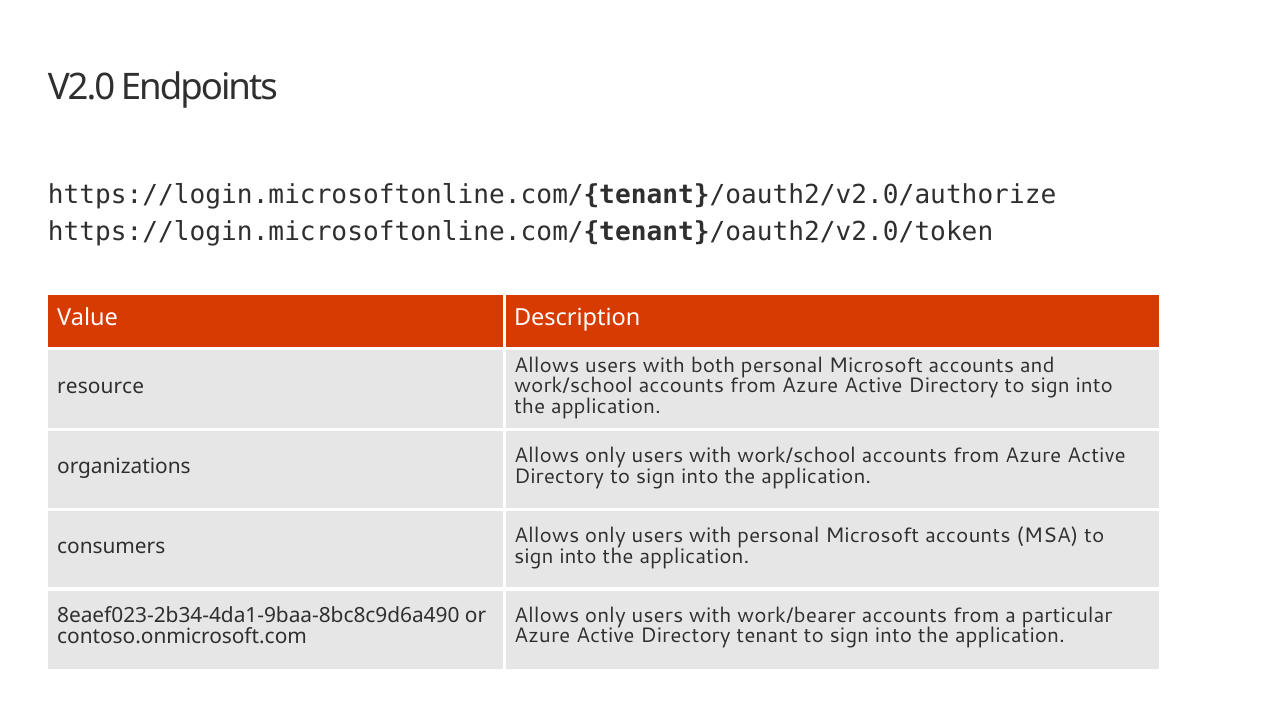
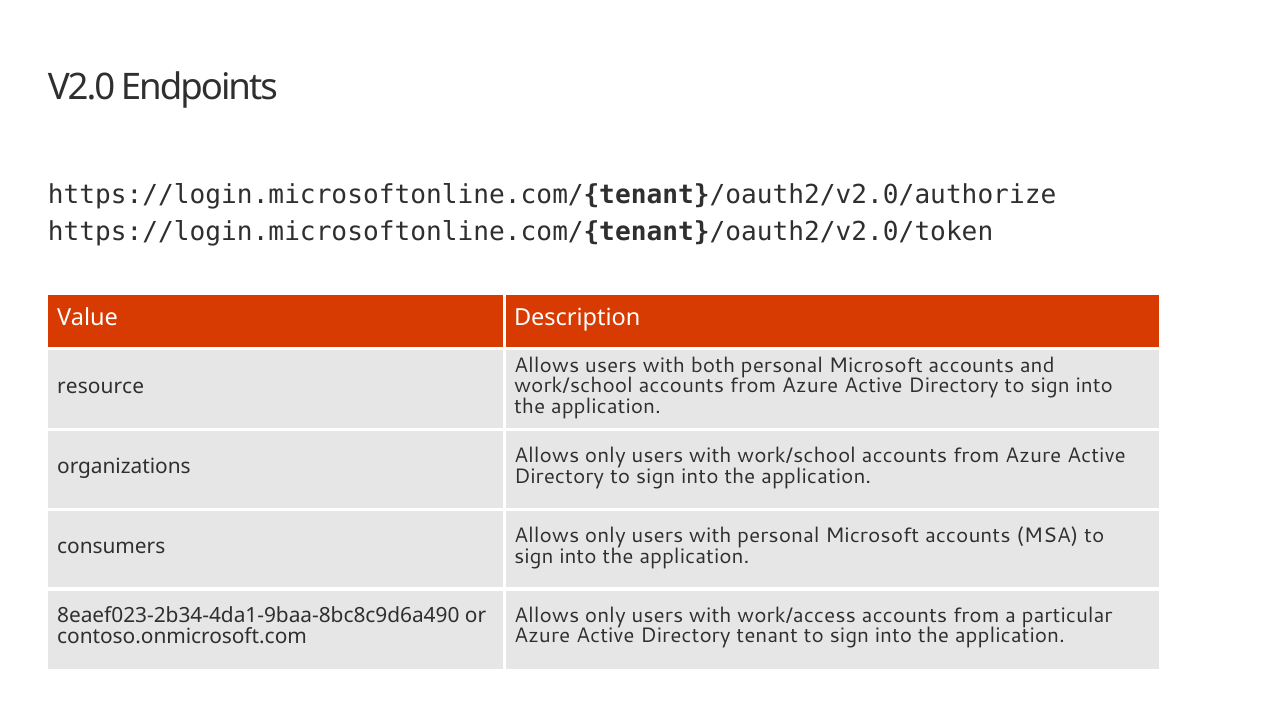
work/bearer: work/bearer -> work/access
